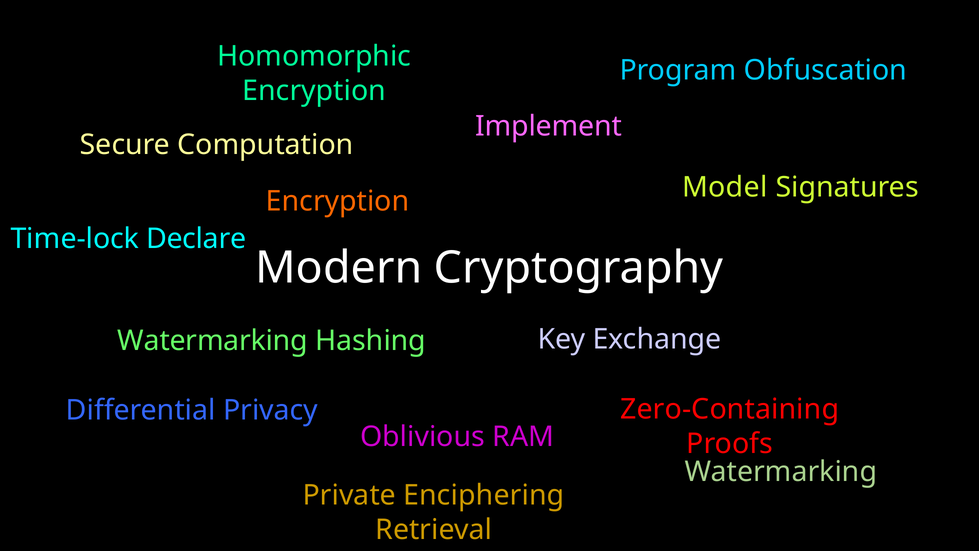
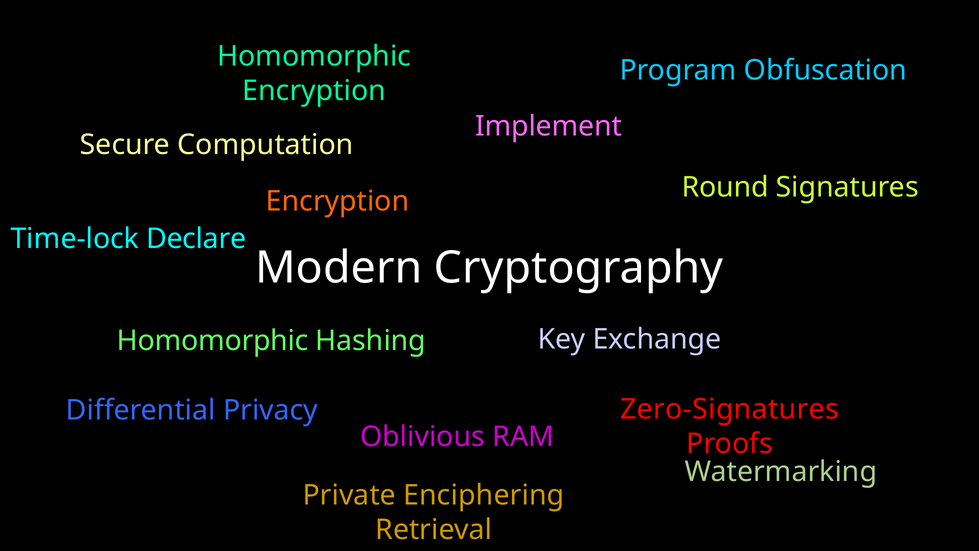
Model: Model -> Round
Watermarking at (213, 340): Watermarking -> Homomorphic
Zero-Containing: Zero-Containing -> Zero-Signatures
